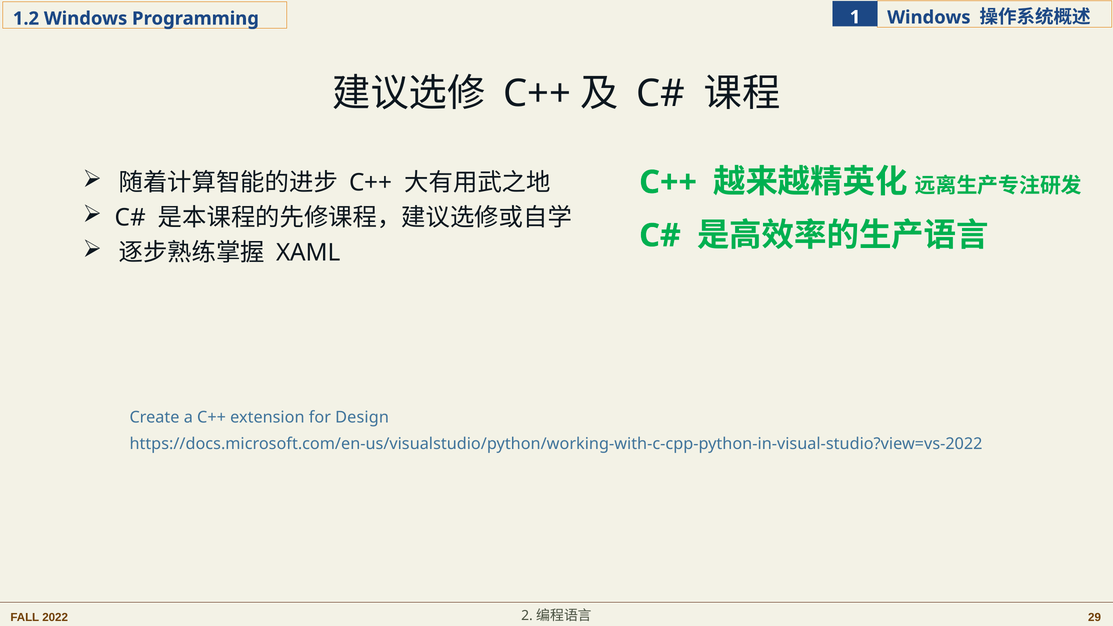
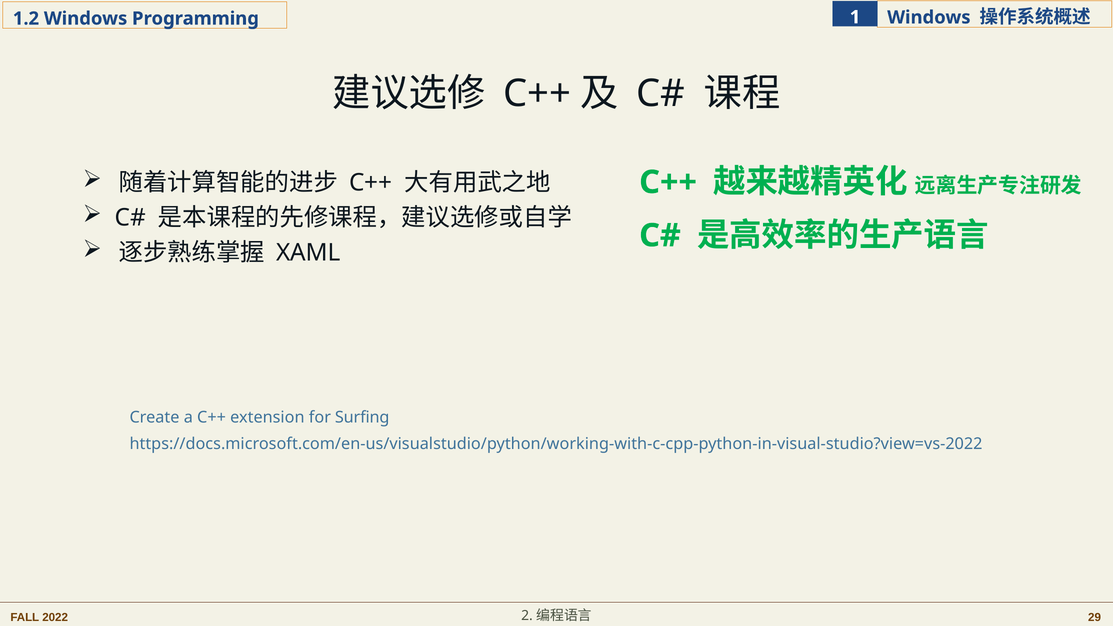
Design: Design -> Surfing
